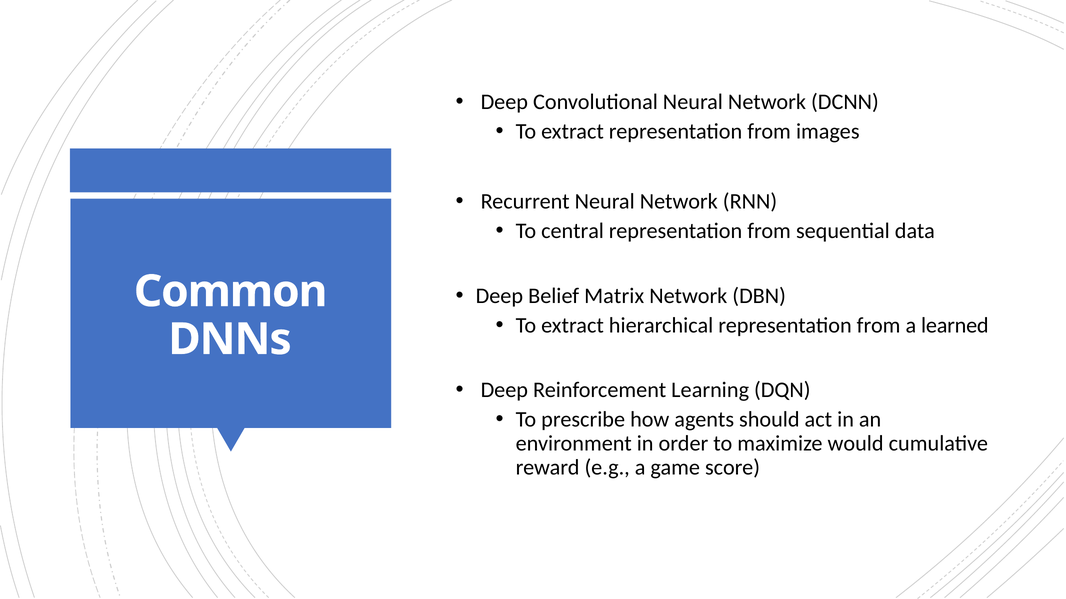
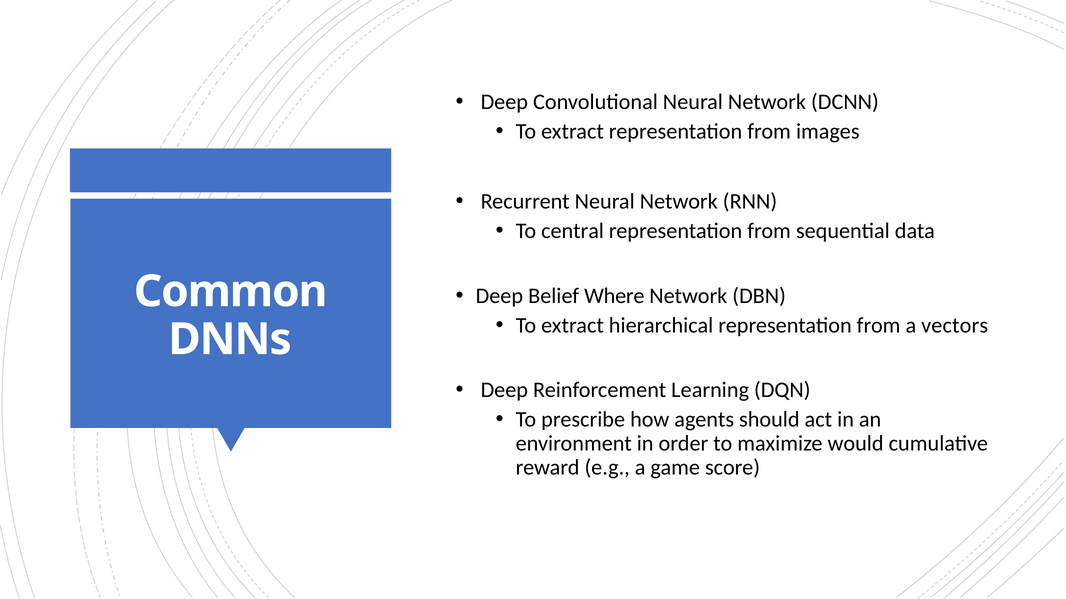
Matrix: Matrix -> Where
learned: learned -> vectors
